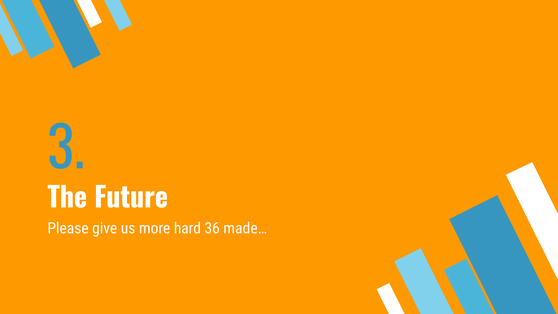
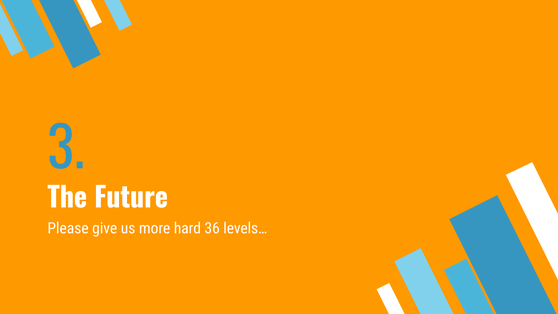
made…: made… -> levels…
